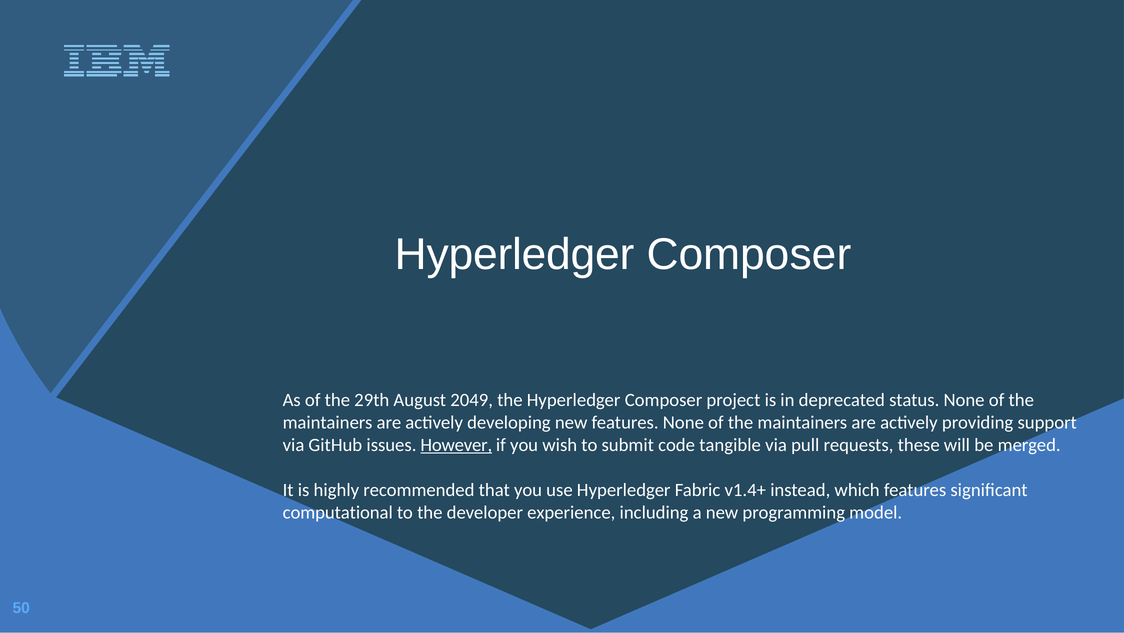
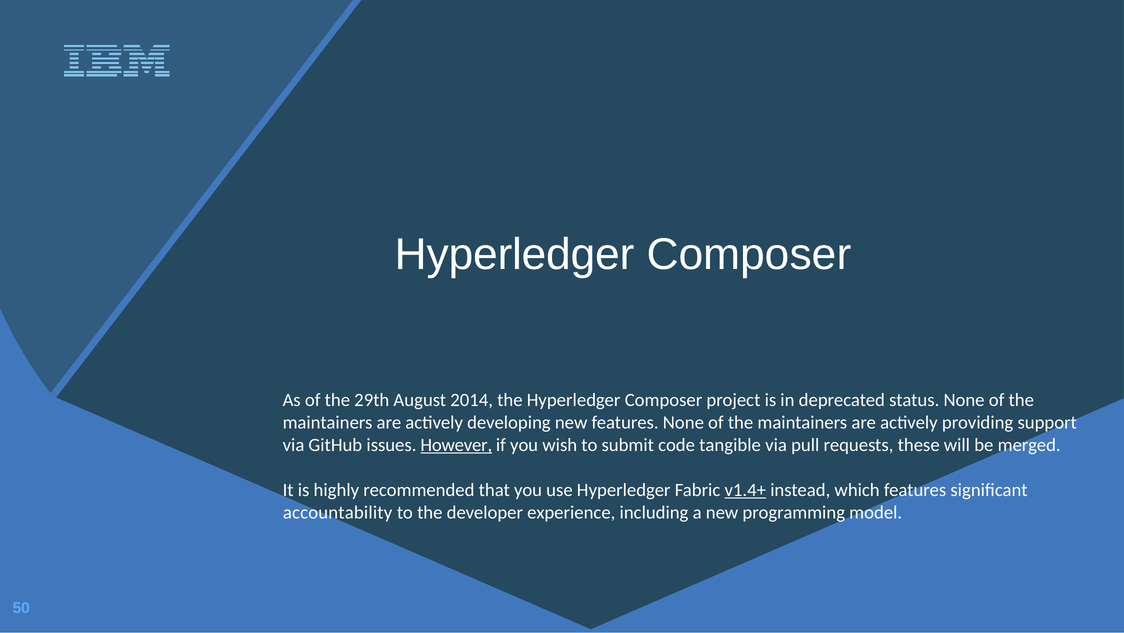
2049: 2049 -> 2014
v1.4+ underline: none -> present
computational: computational -> accountability
